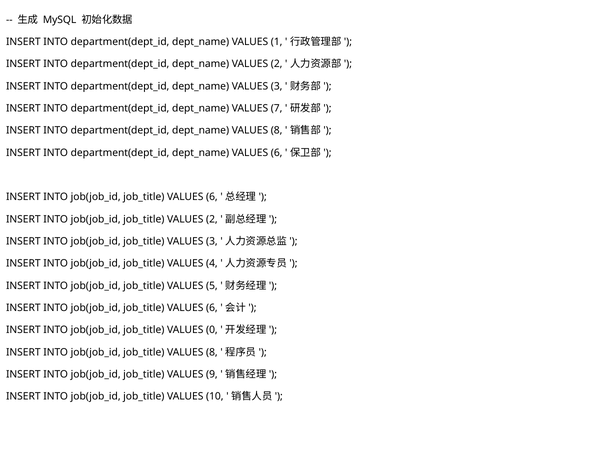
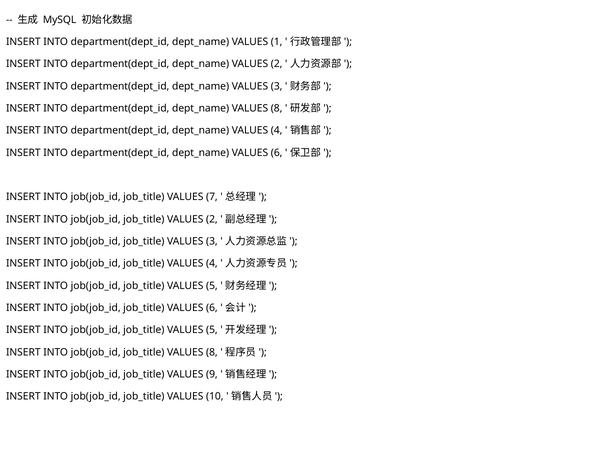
dept_name VALUES 7: 7 -> 8
dept_name VALUES 8: 8 -> 4
6 at (212, 197): 6 -> 7
0 at (212, 330): 0 -> 5
